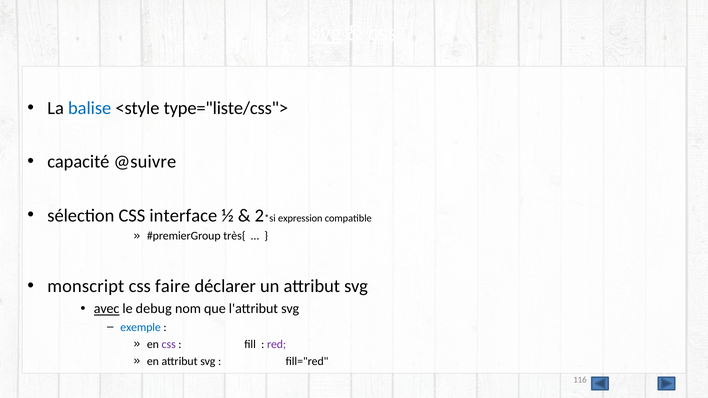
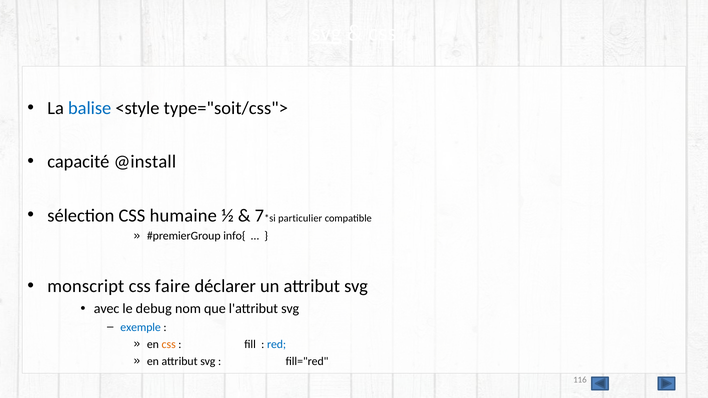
type="liste/css">: type="liste/css"> -> type="soit/css">
@suivre: @suivre -> @install
interface: interface -> humaine
2: 2 -> 7
expression: expression -> particulier
très{: très{ -> info{
avec underline: present -> none
css at (169, 344) colour: purple -> orange
red colour: purple -> blue
